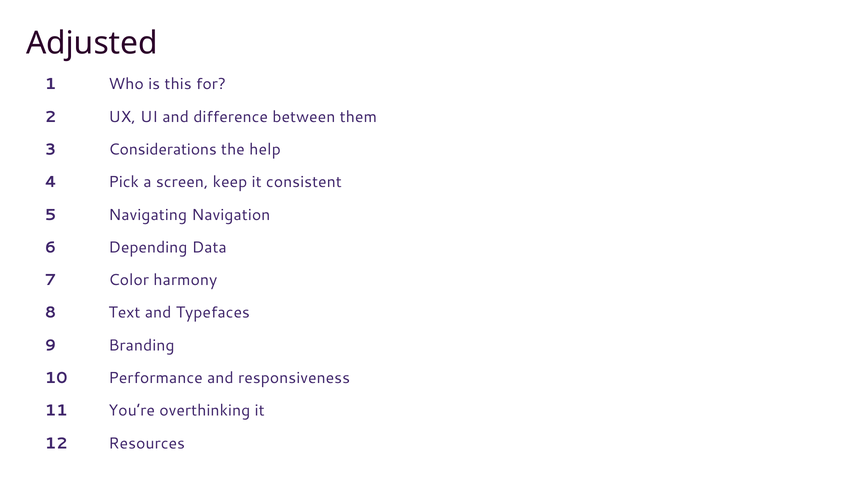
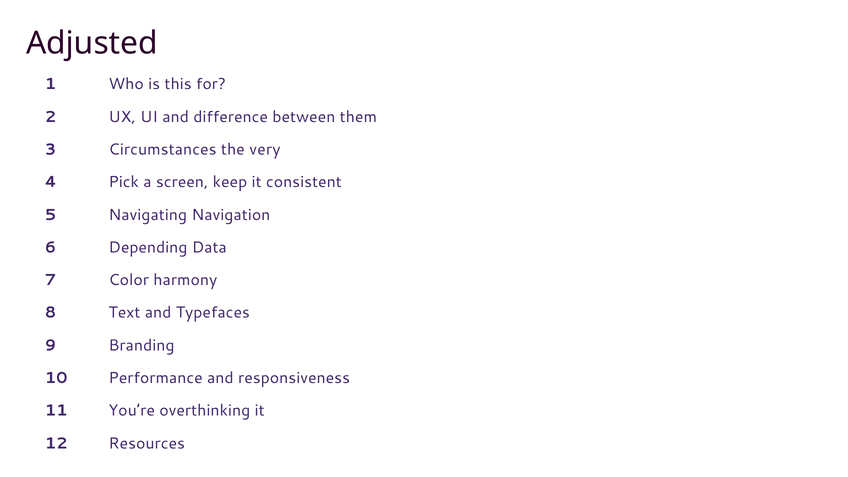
Considerations: Considerations -> Circumstances
help: help -> very
